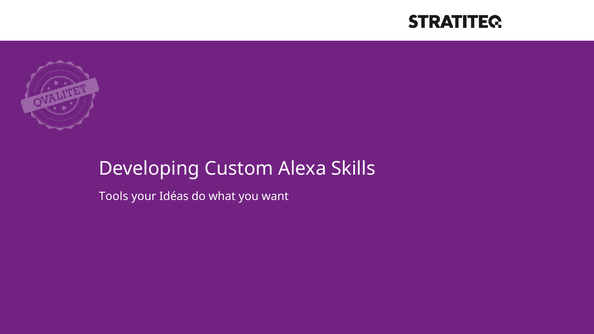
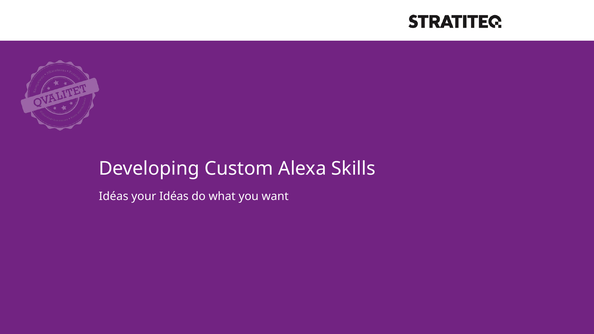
Tools at (114, 196): Tools -> Idéas
